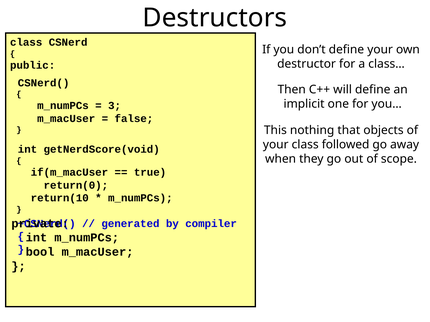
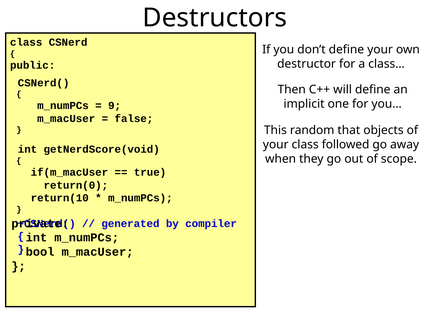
3: 3 -> 9
nothing: nothing -> random
